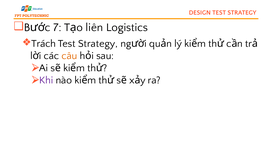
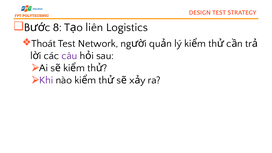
7: 7 -> 8
Trách: Trách -> Thoát
Strategy at (98, 43): Strategy -> Network
câu colour: orange -> purple
